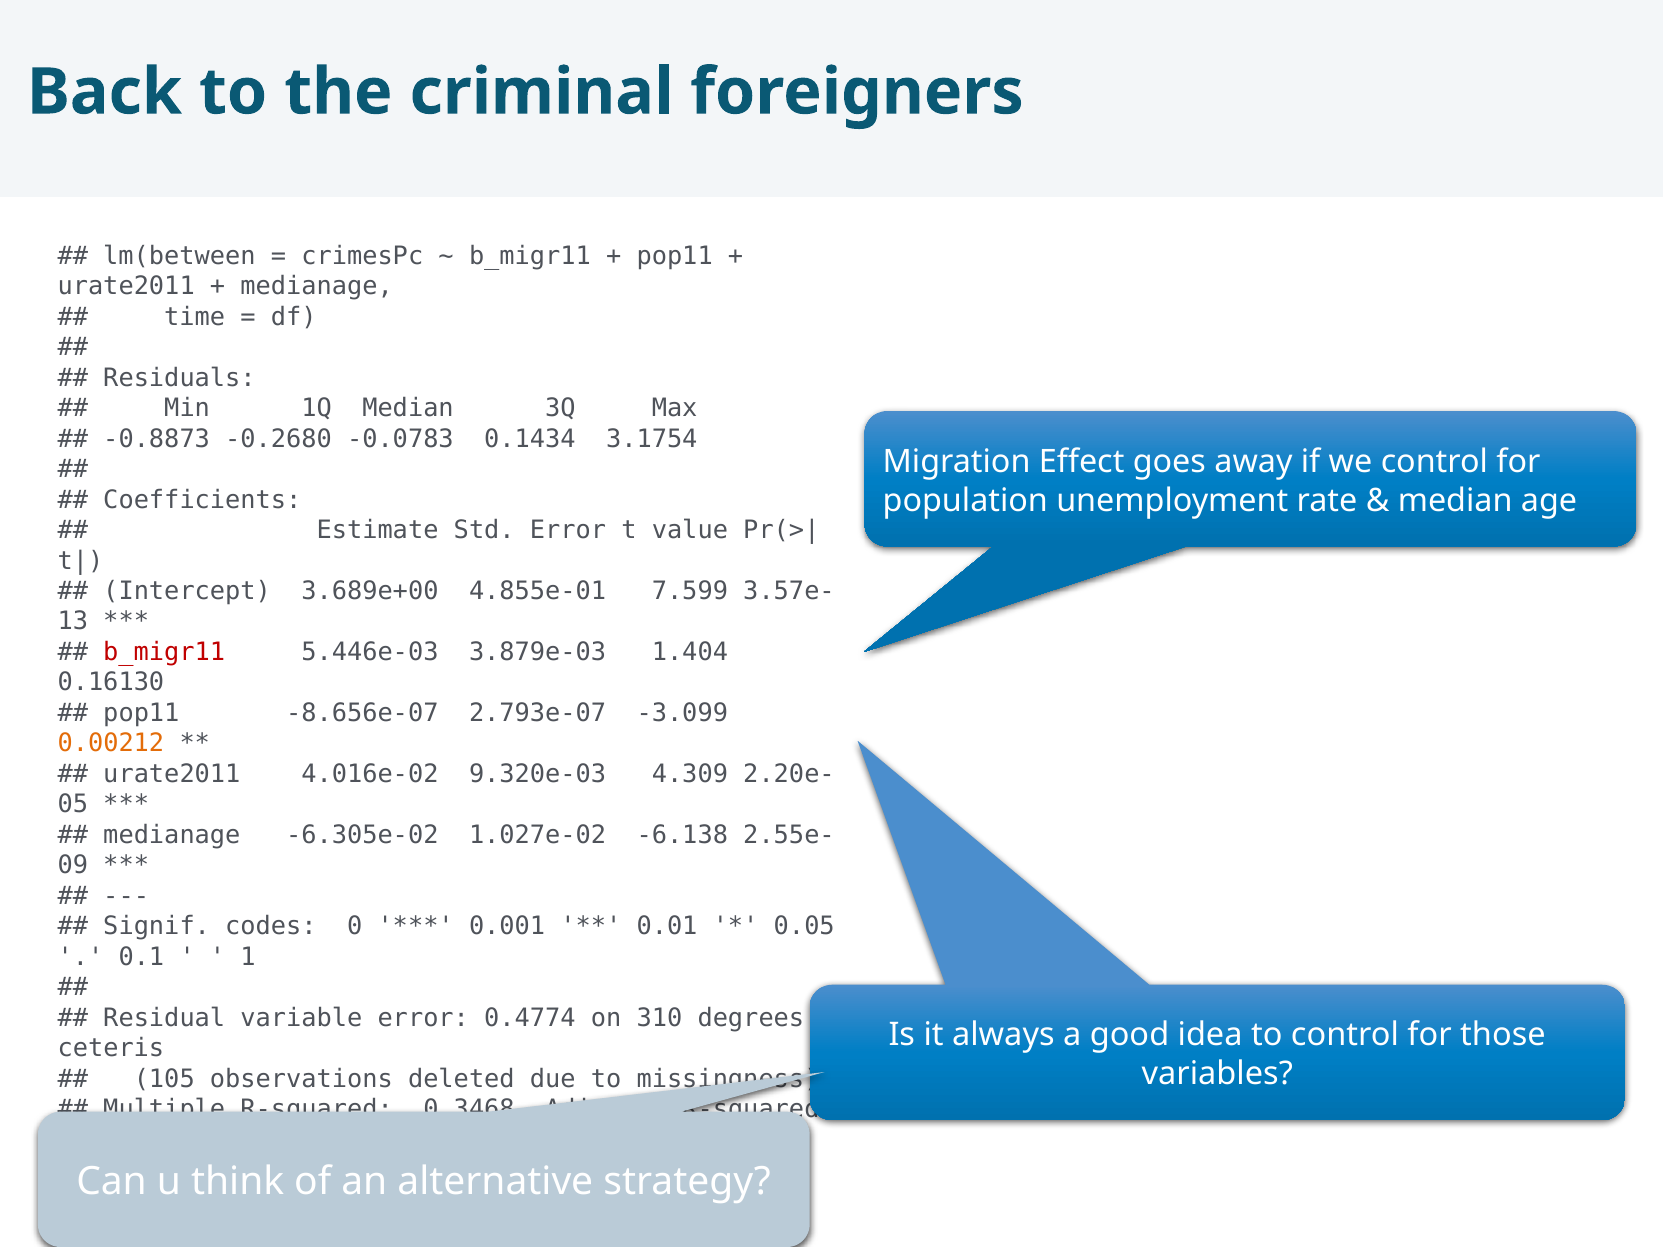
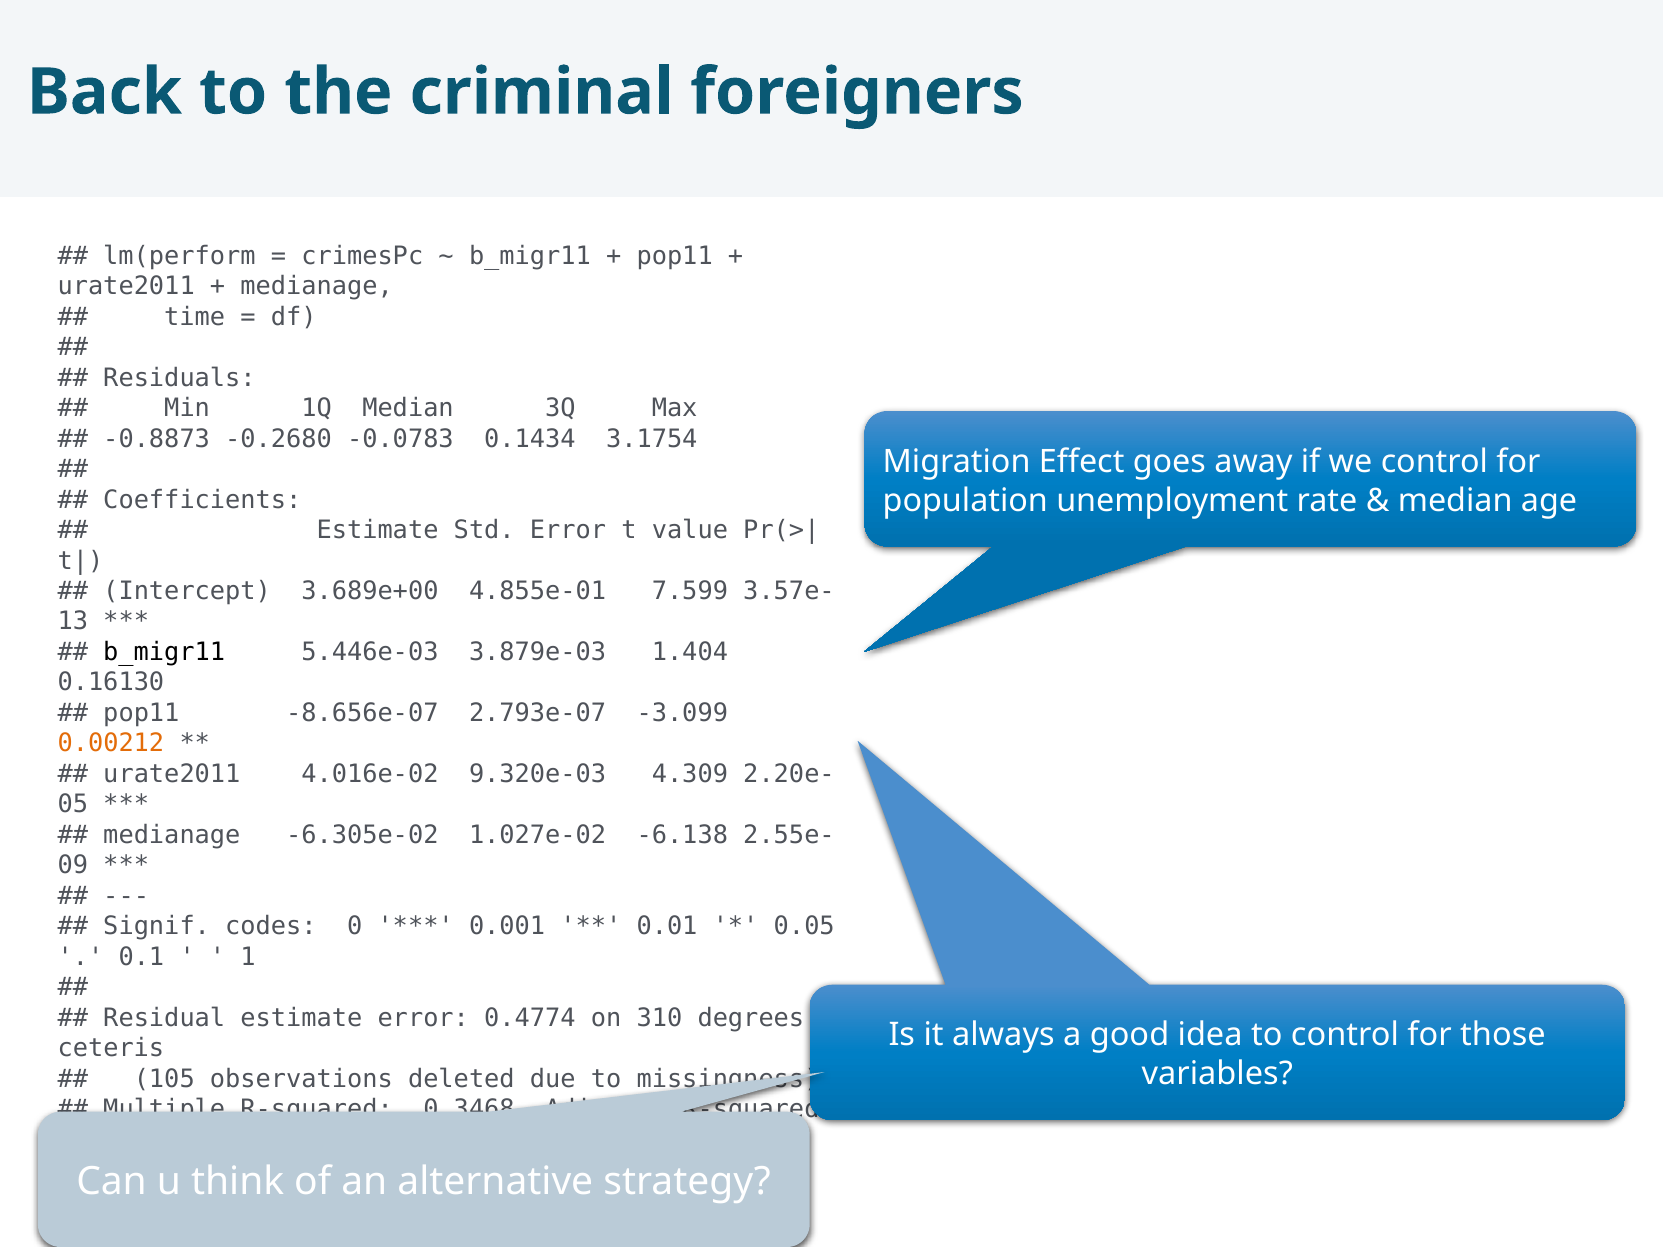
lm(between: lm(between -> lm(perform
b_migr11 at (164, 652) colour: red -> black
Residual variable: variable -> estimate
